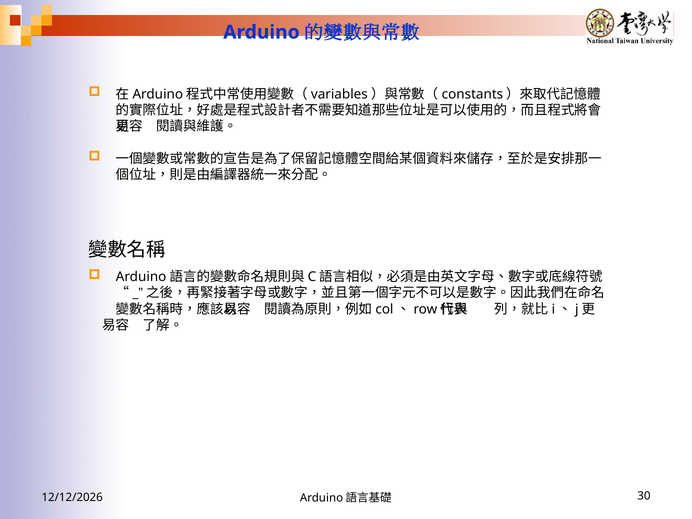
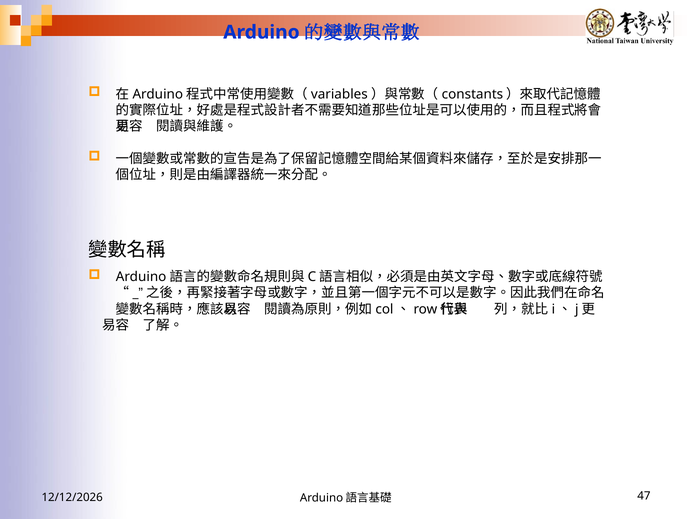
30: 30 -> 47
